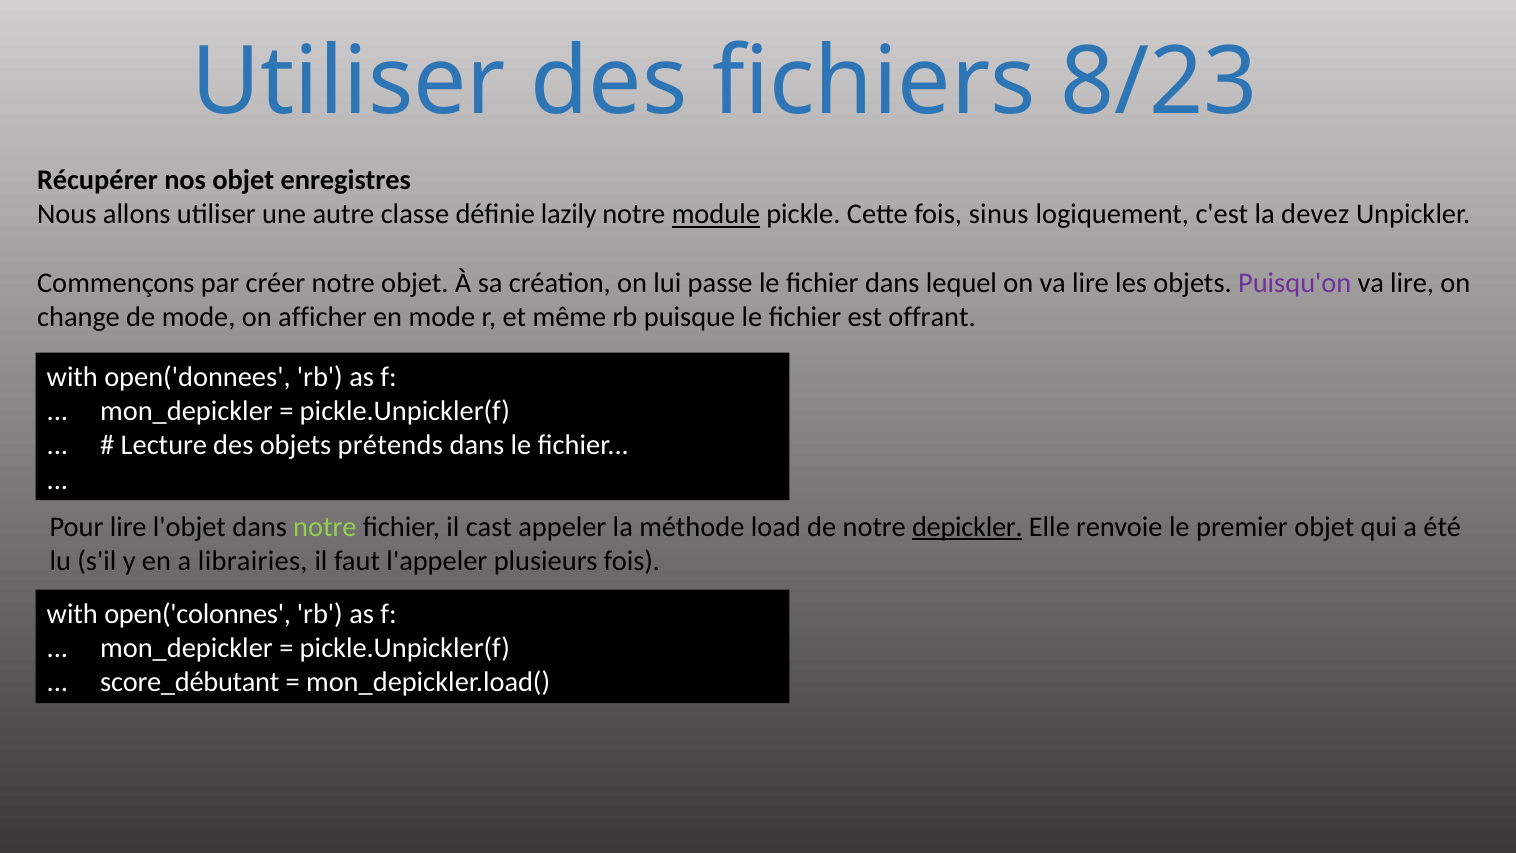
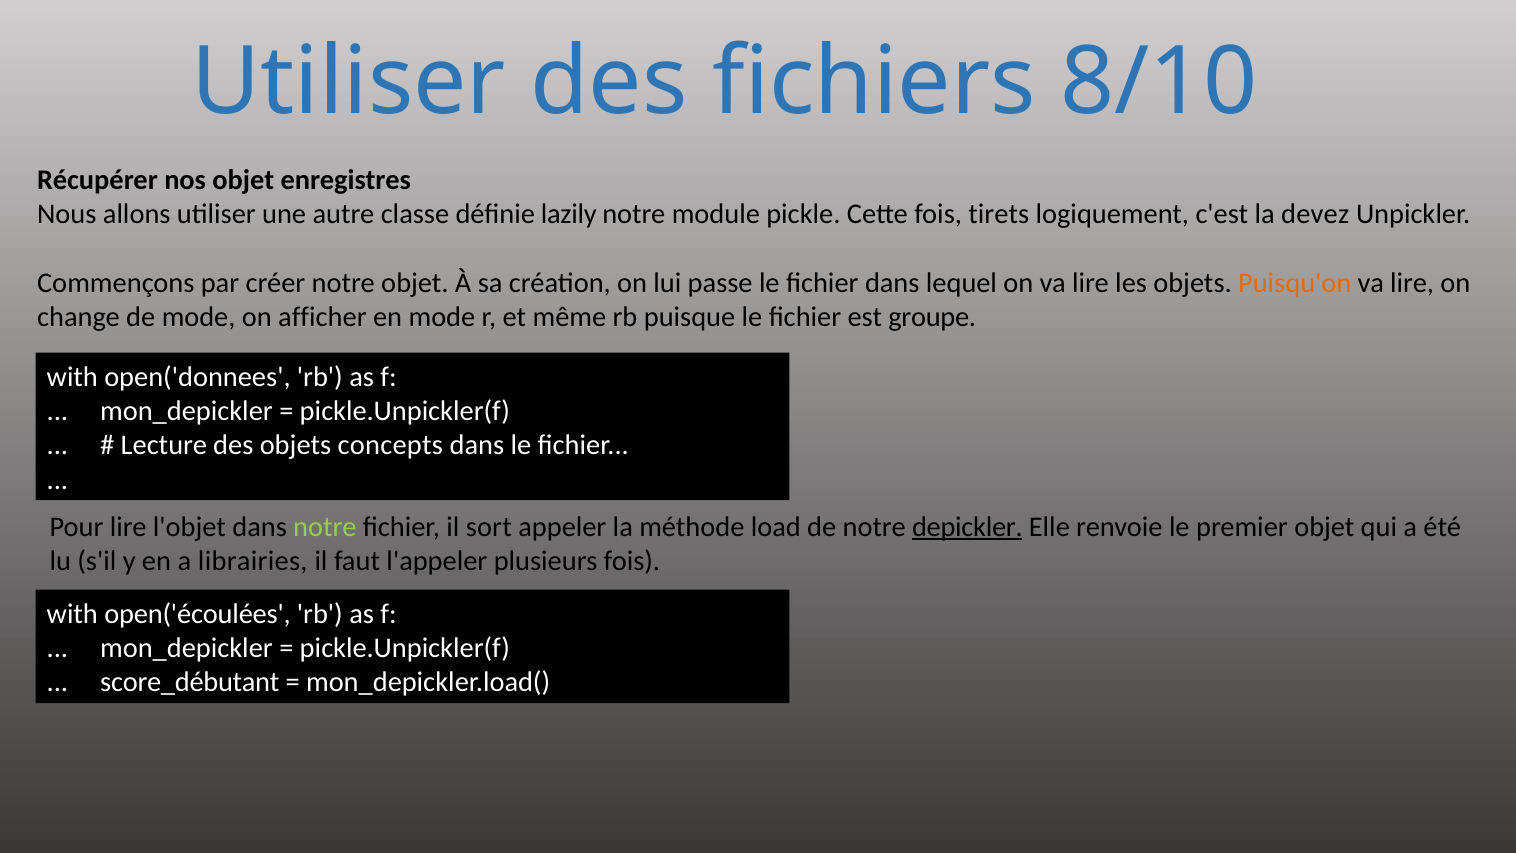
8/23: 8/23 -> 8/10
module underline: present -> none
sinus: sinus -> tirets
Puisqu'on colour: purple -> orange
offrant: offrant -> groupe
prétends: prétends -> concepts
cast: cast -> sort
open('colonnes: open('colonnes -> open('écoulées
